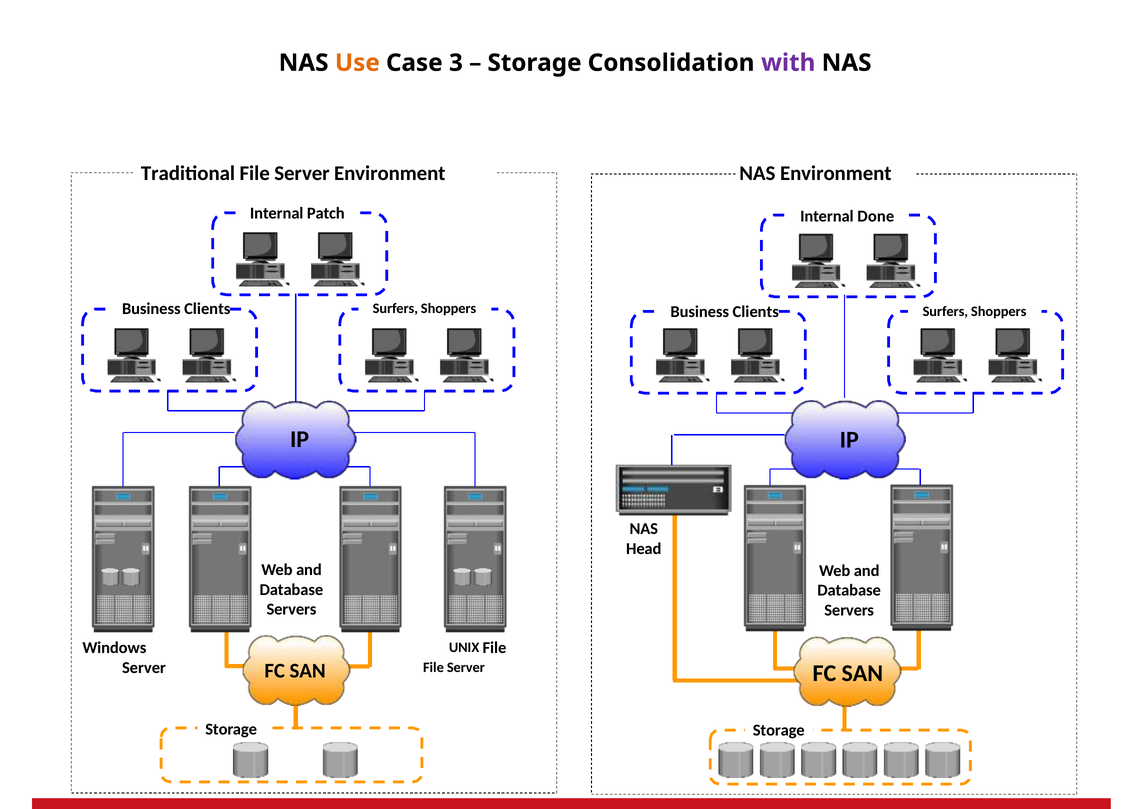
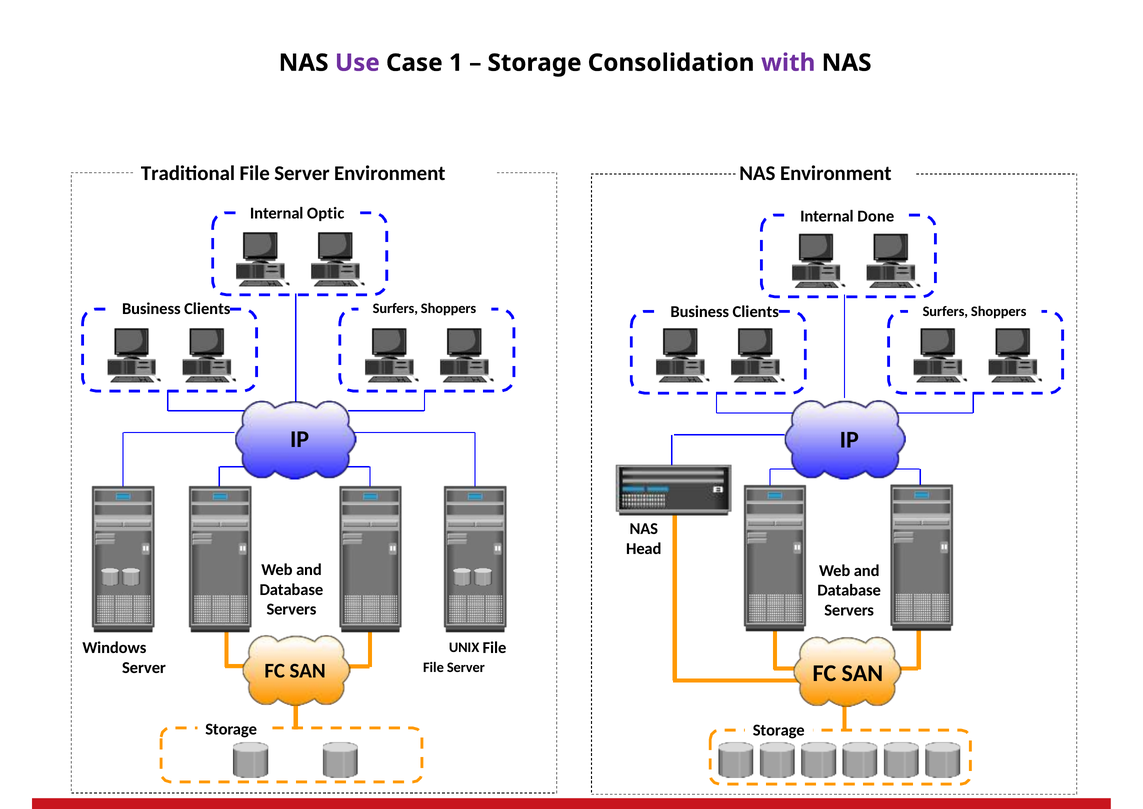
Use colour: orange -> purple
3: 3 -> 1
Patch: Patch -> Optic
